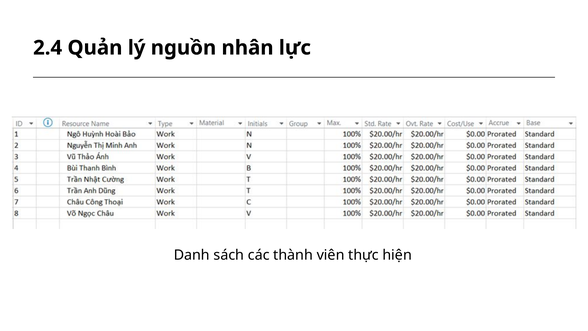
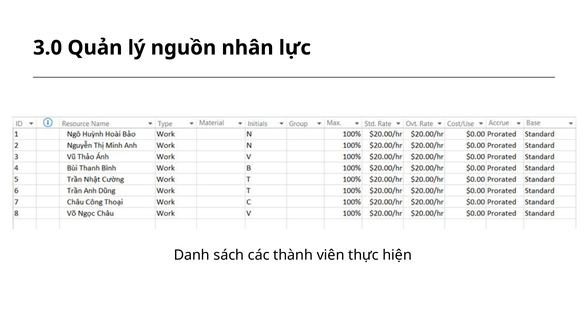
2.4: 2.4 -> 3.0
